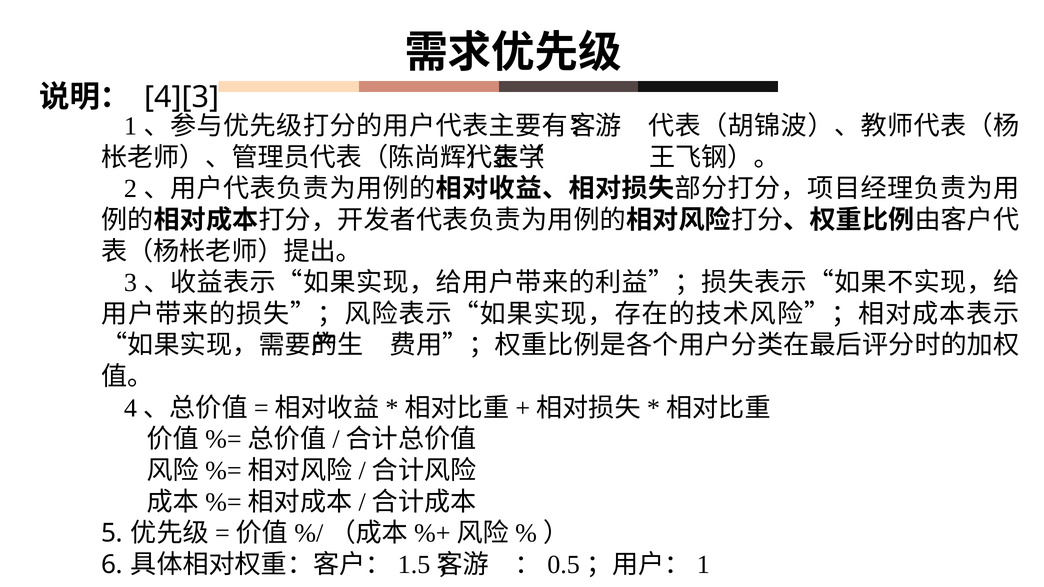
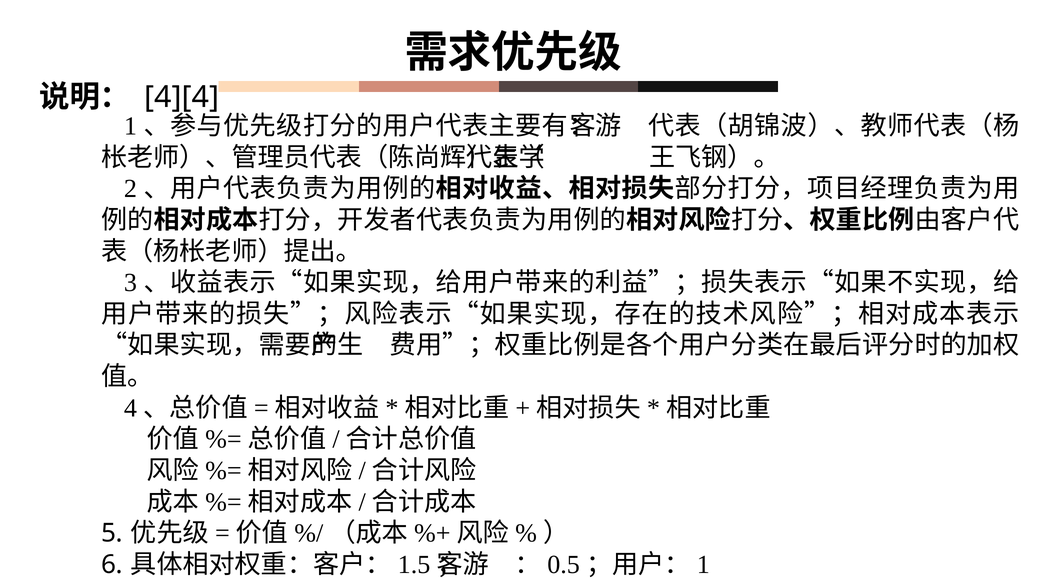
4][3: 4][3 -> 4][4
